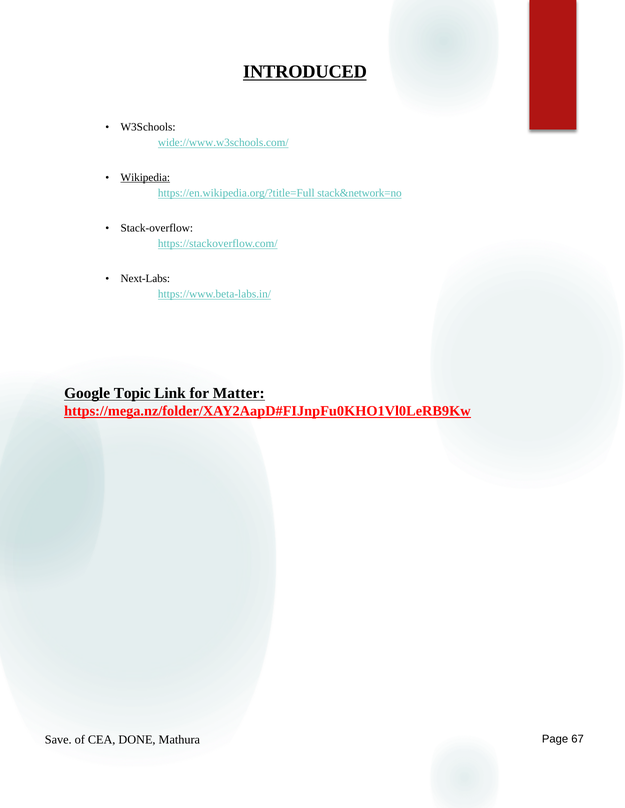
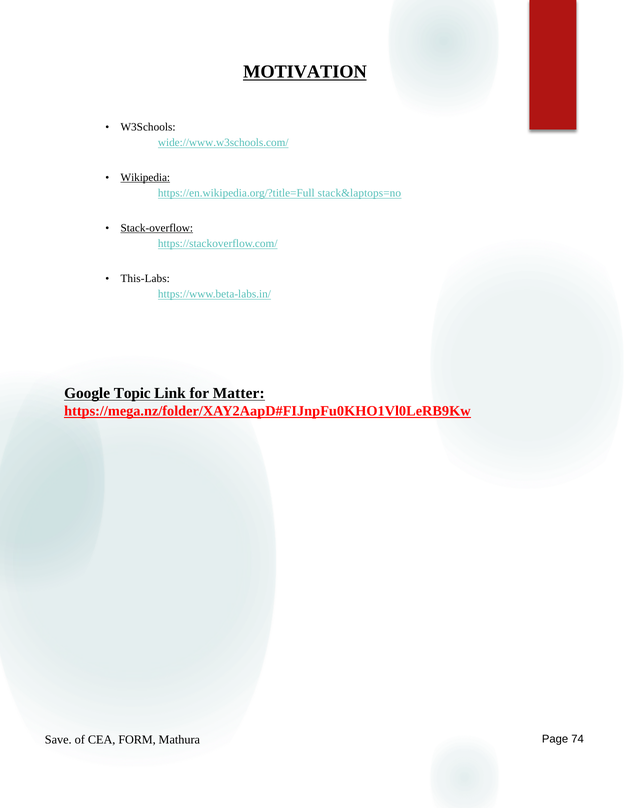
INTRODUCED: INTRODUCED -> MOTIVATION
stack&network=no: stack&network=no -> stack&laptops=no
Stack-overflow underline: none -> present
Next-Labs: Next-Labs -> This-Labs
DONE: DONE -> FORM
67: 67 -> 74
